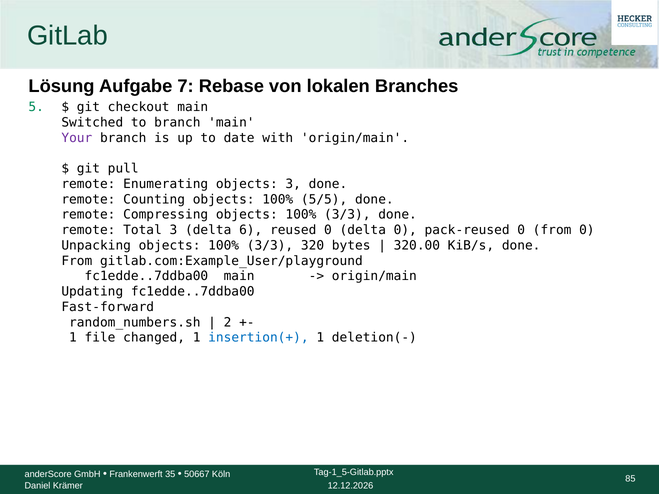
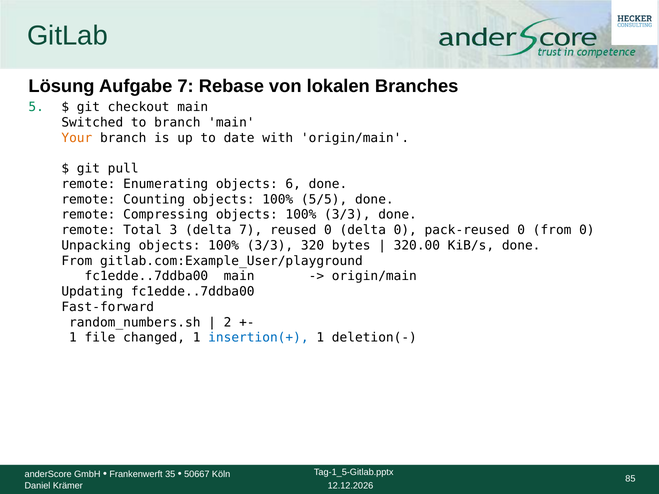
Your colour: purple -> orange
objects 3: 3 -> 6
delta 6: 6 -> 7
